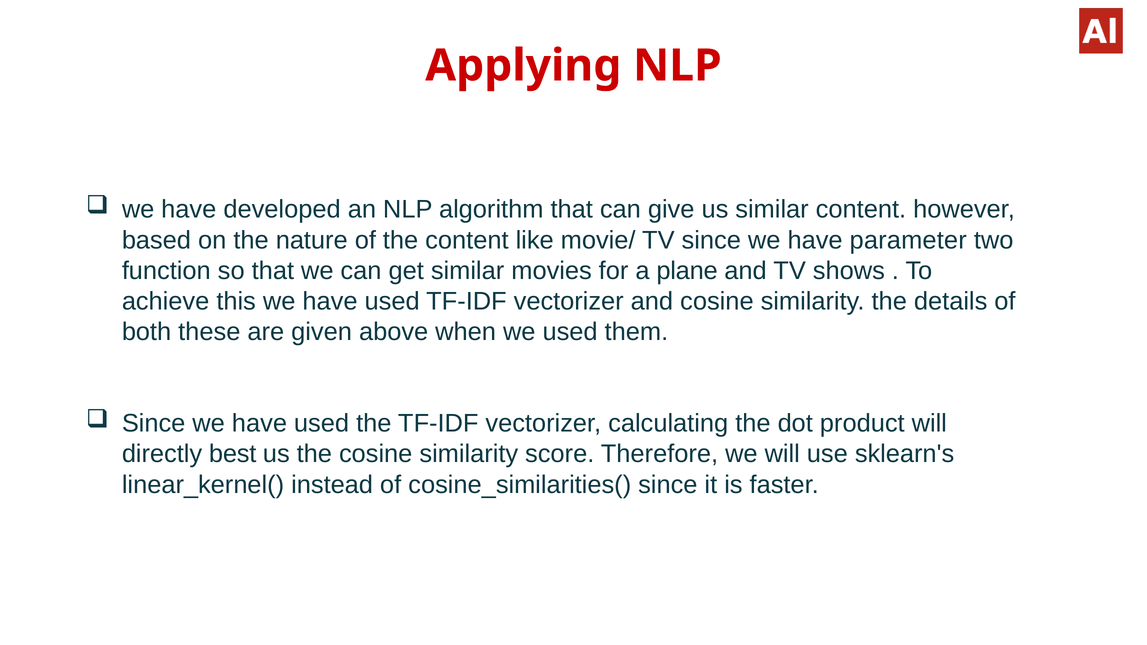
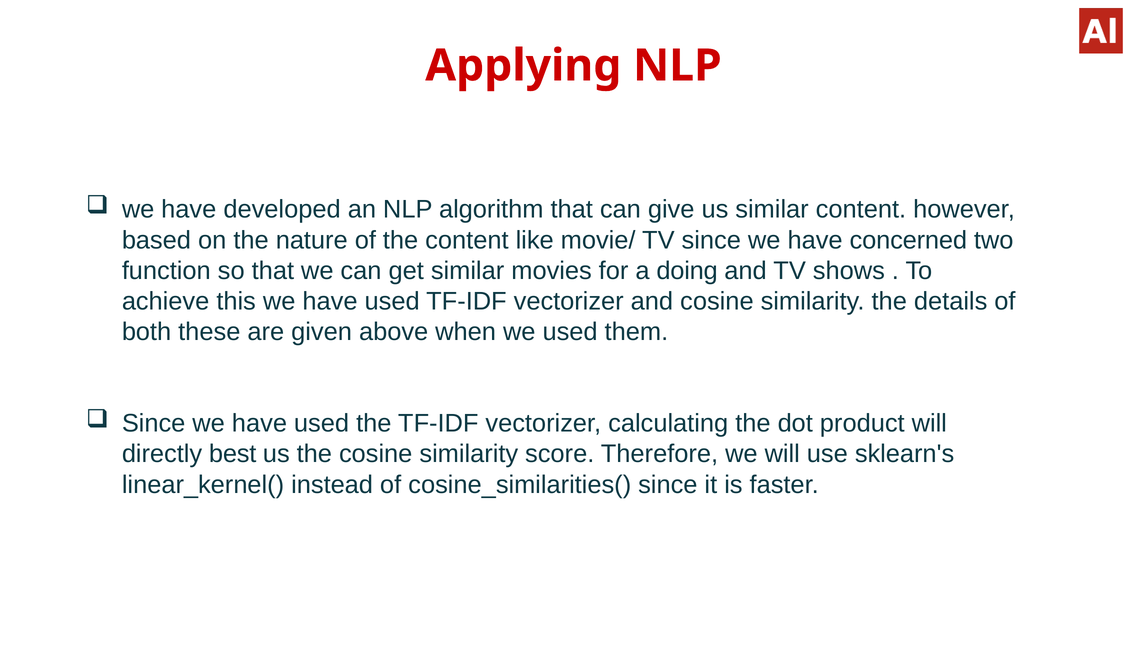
parameter: parameter -> concerned
plane: plane -> doing
